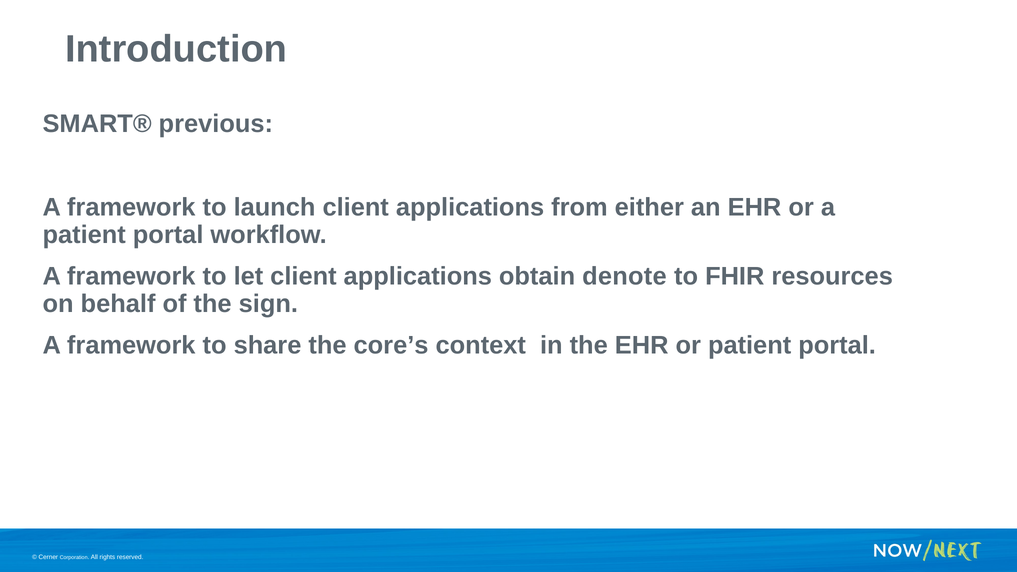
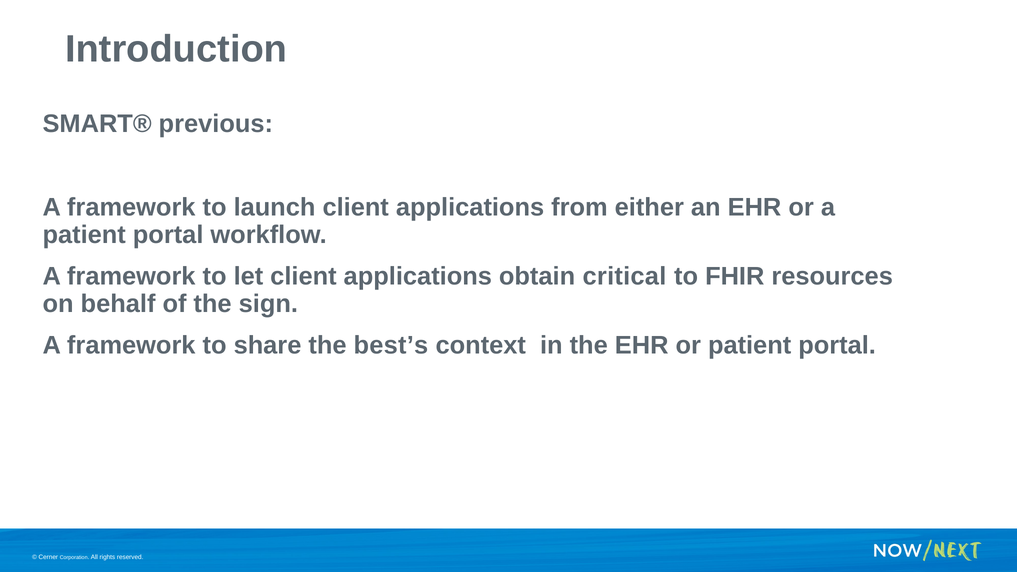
denote: denote -> critical
core’s: core’s -> best’s
